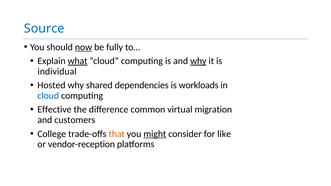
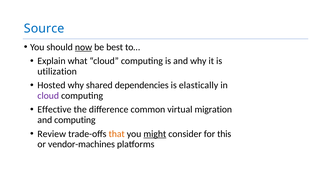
fully: fully -> best
what underline: present -> none
why at (198, 61) underline: present -> none
individual: individual -> utilization
workloads: workloads -> elastically
cloud at (48, 96) colour: blue -> purple
and customers: customers -> computing
College: College -> Review
like: like -> this
vendor-reception: vendor-reception -> vendor-machines
